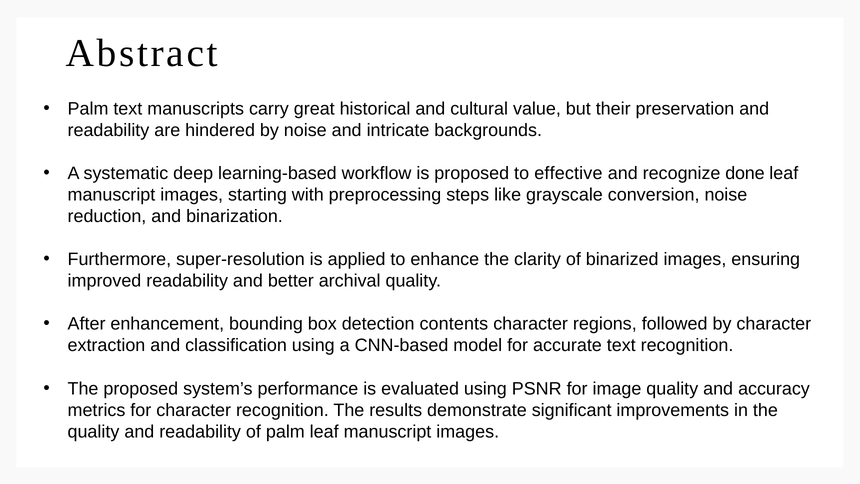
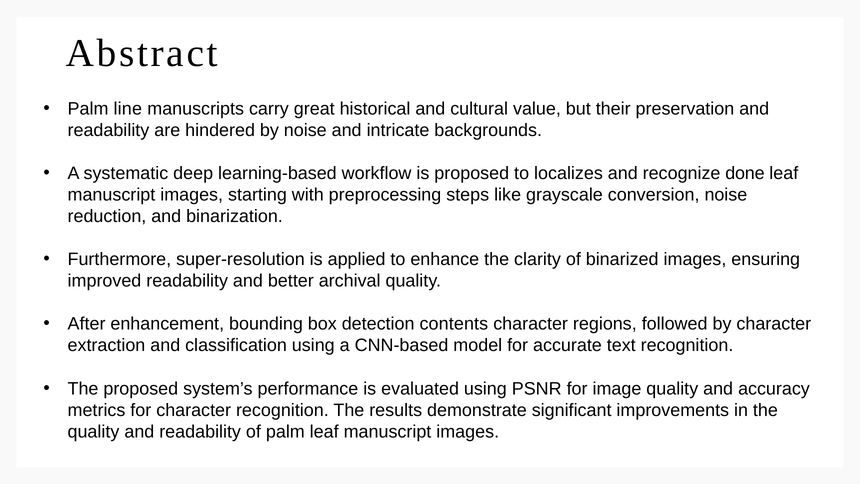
Palm text: text -> line
effective: effective -> localizes
